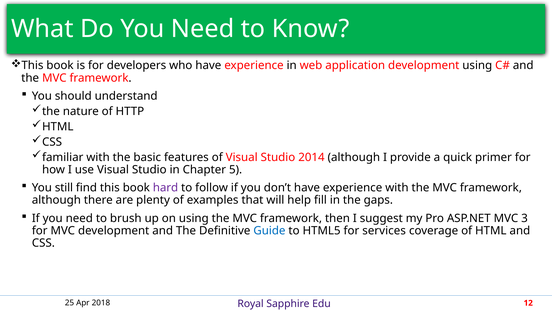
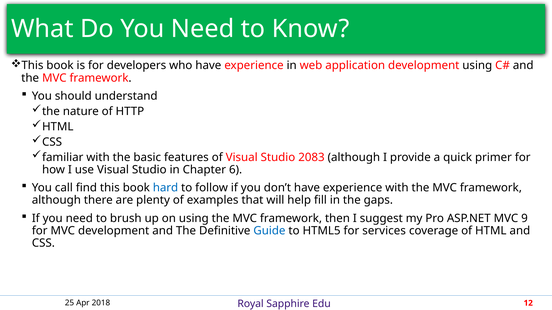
2014: 2014 -> 2083
5: 5 -> 6
still: still -> call
hard colour: purple -> blue
3: 3 -> 9
